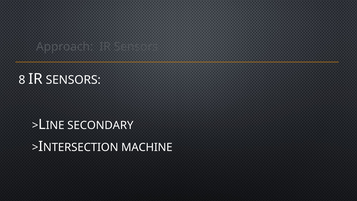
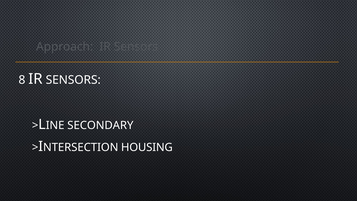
MACHINE: MACHINE -> HOUSING
